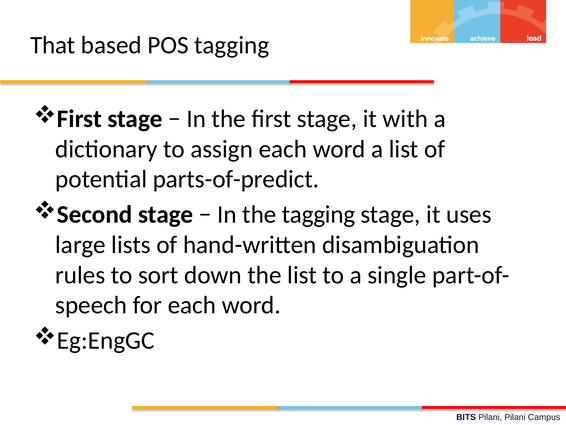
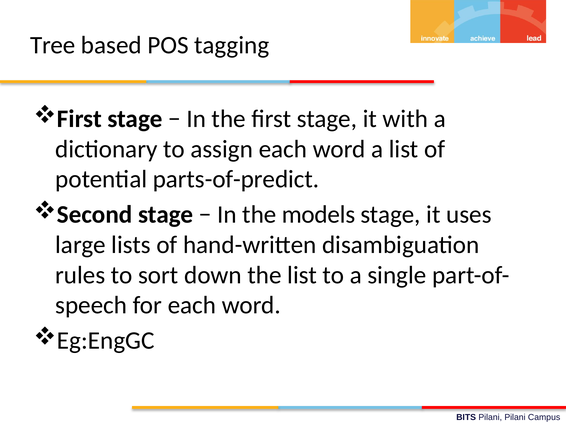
That: That -> Tree
the tagging: tagging -> models
